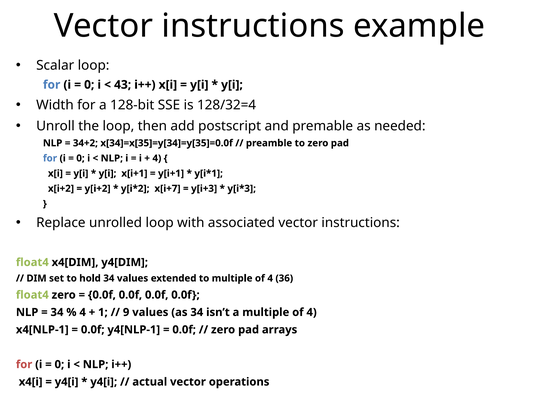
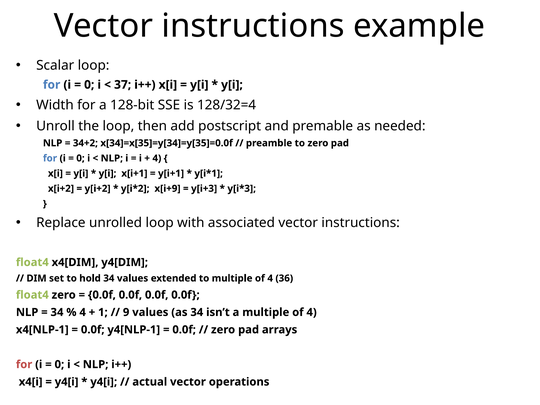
43: 43 -> 37
x[i+7: x[i+7 -> x[i+9
